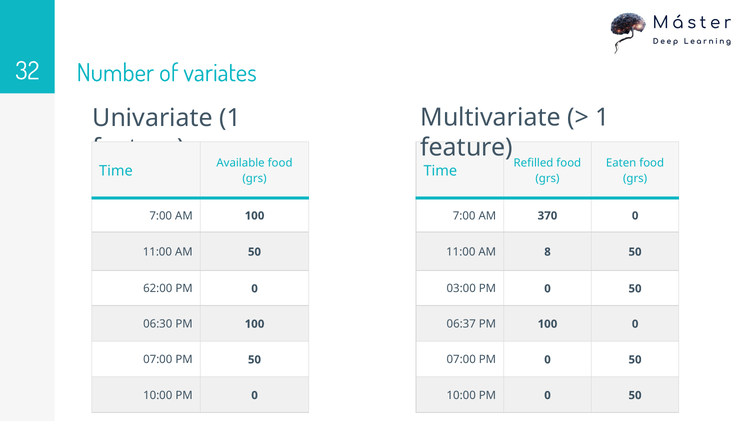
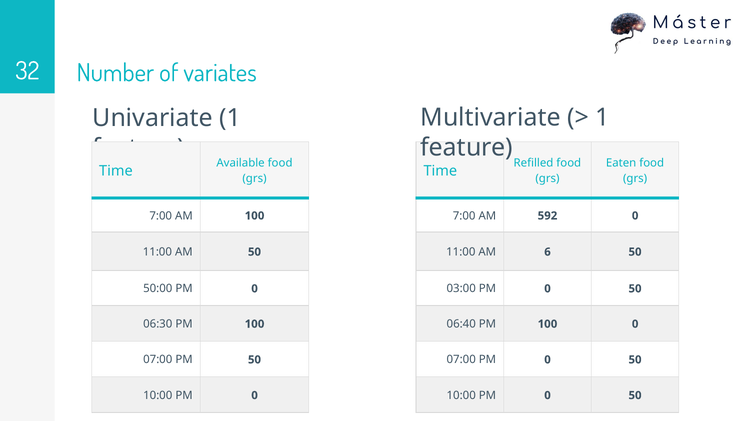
370: 370 -> 592
8: 8 -> 6
62:00: 62:00 -> 50:00
06:37: 06:37 -> 06:40
